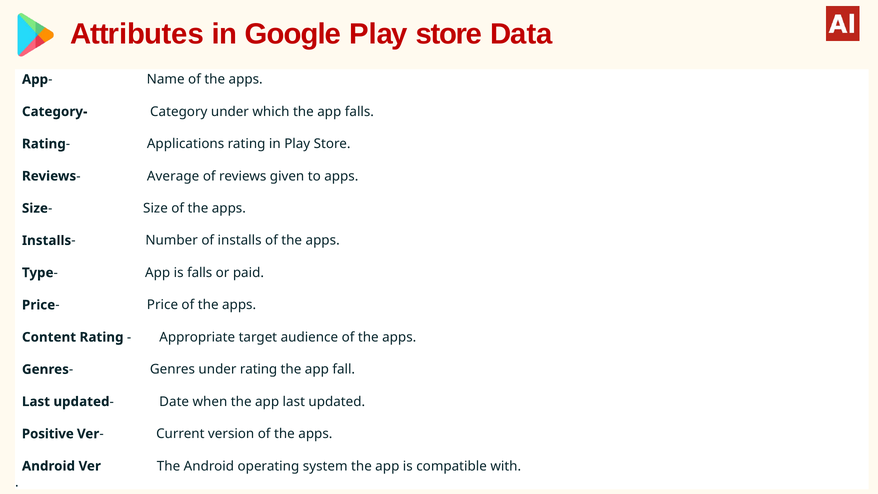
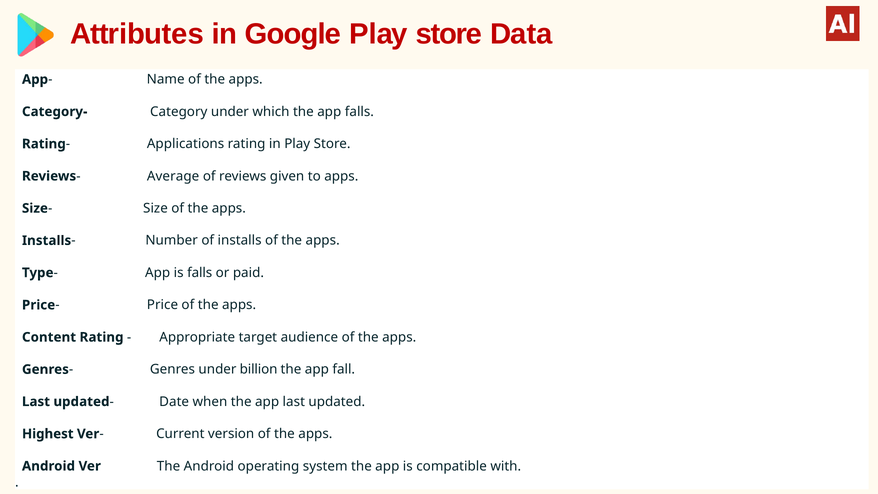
under rating: rating -> billion
Positive: Positive -> Highest
